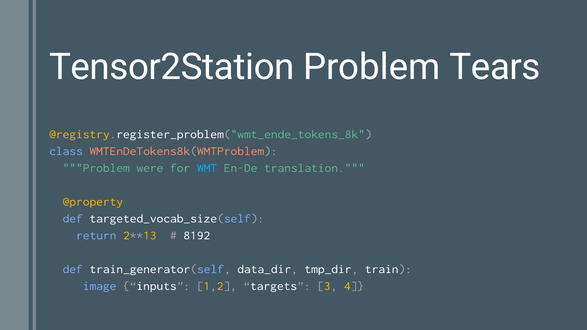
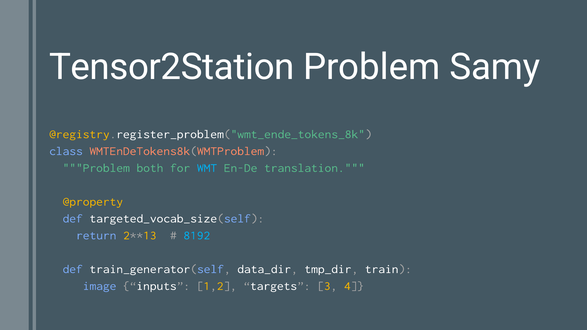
Tears: Tears -> Samy
were: were -> both
8192 colour: white -> light blue
